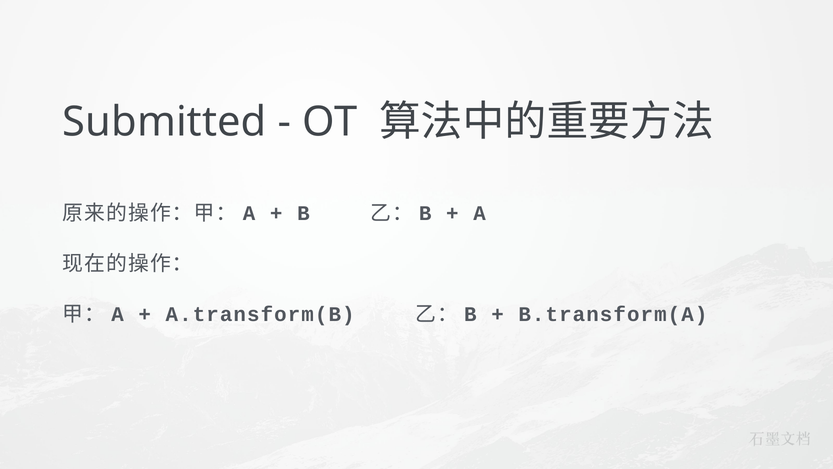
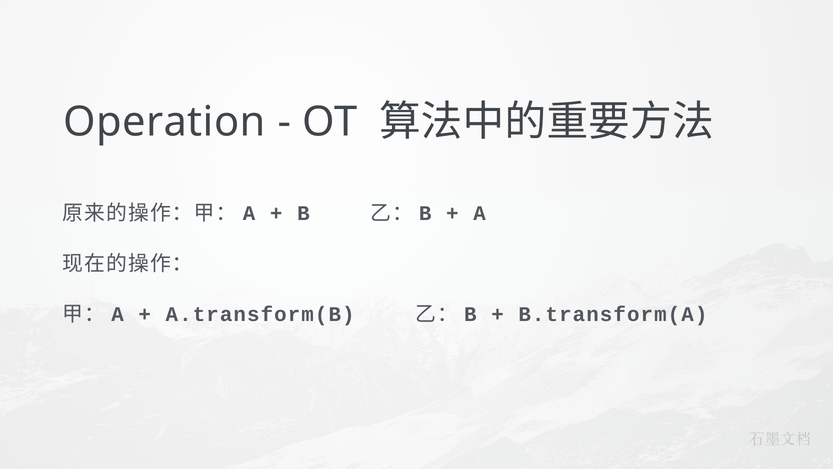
Submitted: Submitted -> Operation
